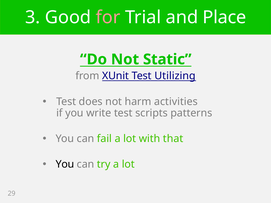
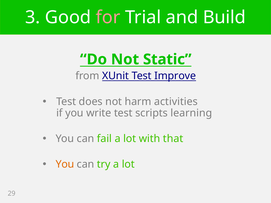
Place: Place -> Build
Utilizing: Utilizing -> Improve
patterns: patterns -> learning
You at (65, 164) colour: black -> orange
